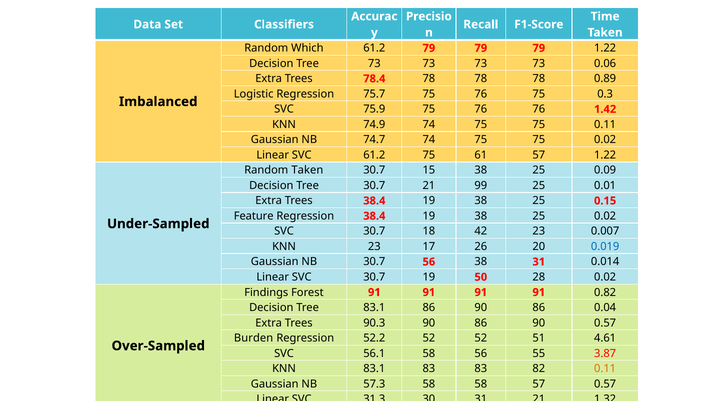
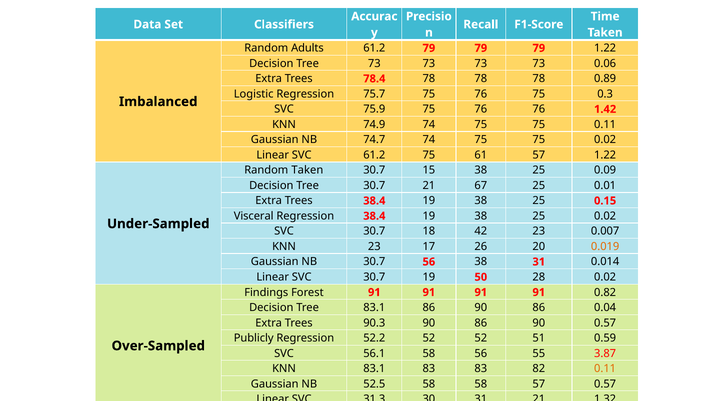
Which: Which -> Adults
99: 99 -> 67
Feature: Feature -> Visceral
0.019 colour: blue -> orange
Burden: Burden -> Publicly
4.61: 4.61 -> 0.59
57.3: 57.3 -> 52.5
